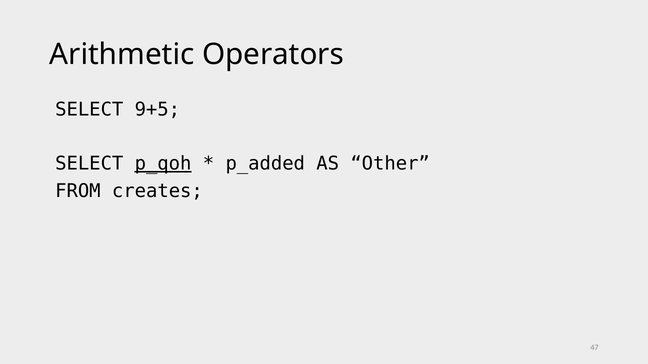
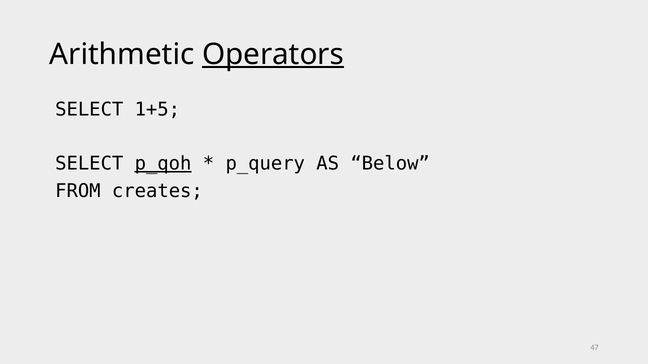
Operators underline: none -> present
9+5: 9+5 -> 1+5
p_added: p_added -> p_query
Other: Other -> Below
